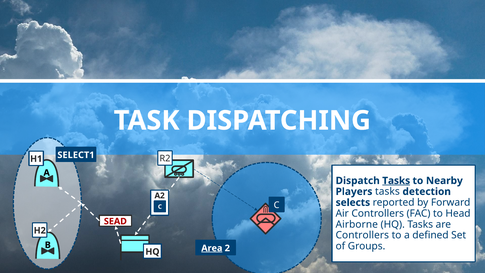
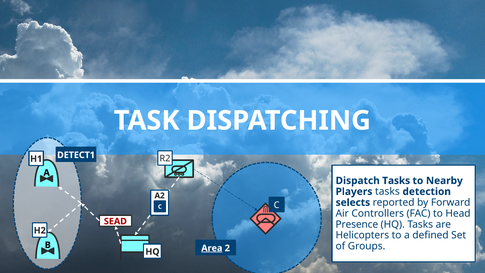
SELECT1: SELECT1 -> DETECT1
Tasks at (396, 181) underline: present -> none
Airborne: Airborne -> Presence
Controllers at (362, 235): Controllers -> Helicopters
